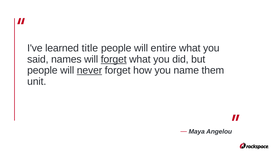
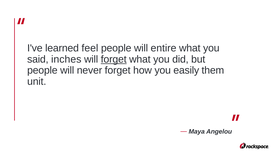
title: title -> feel
names: names -> inches
never underline: present -> none
name: name -> easily
